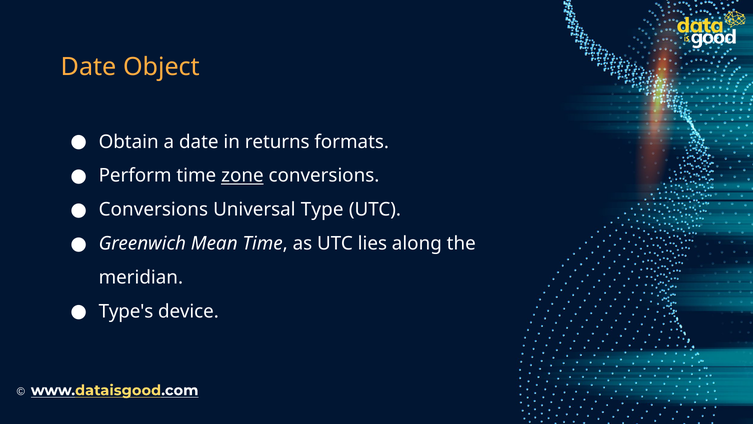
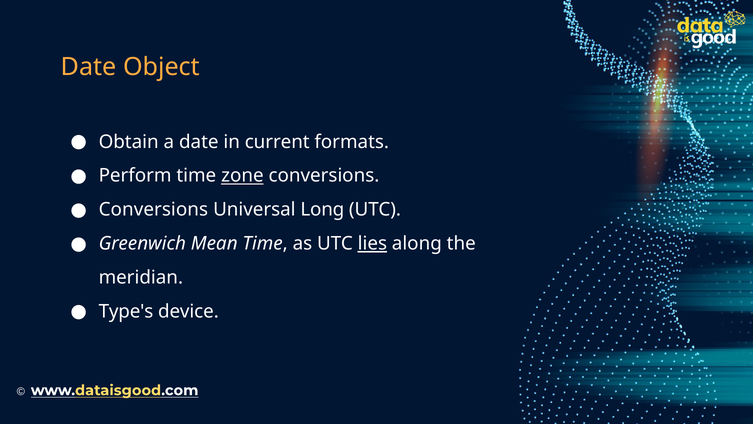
returns: returns -> current
Type: Type -> Long
lies underline: none -> present
